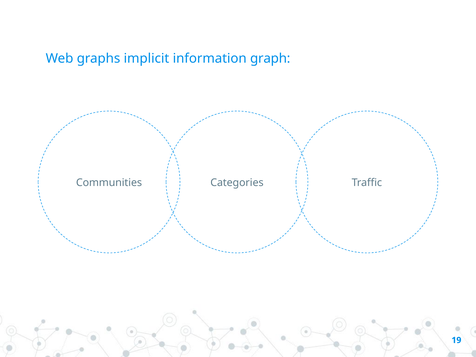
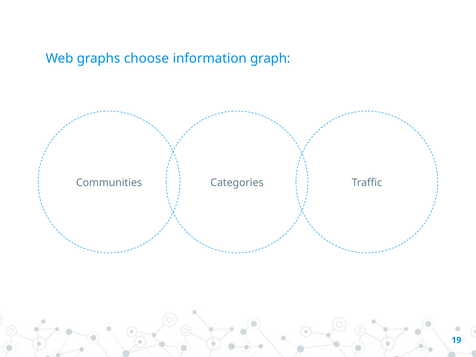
implicit: implicit -> choose
